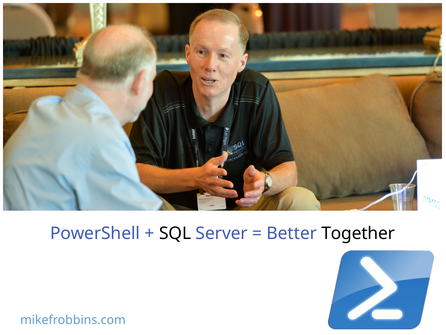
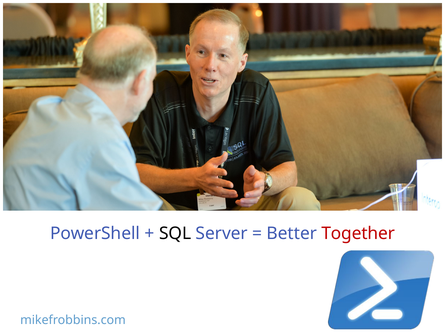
Together colour: black -> red
